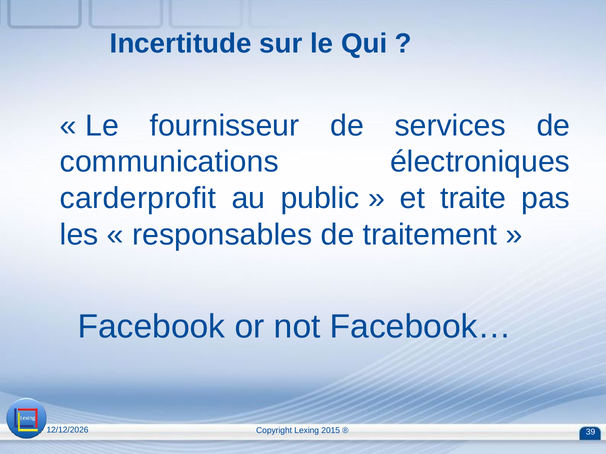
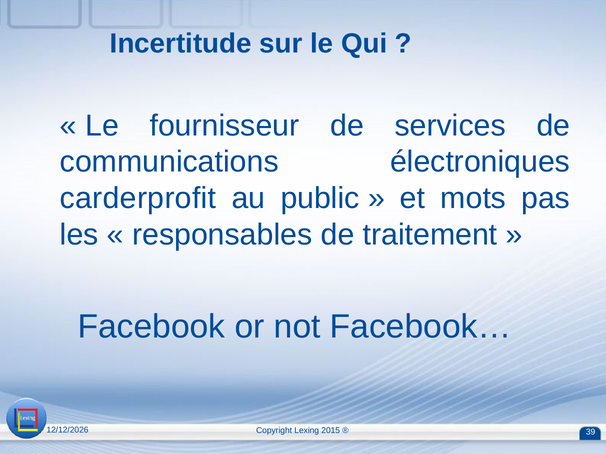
traite: traite -> mots
